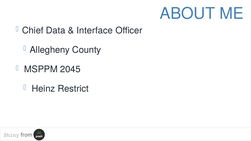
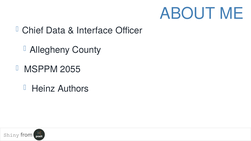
2045: 2045 -> 2055
Restrict: Restrict -> Authors
